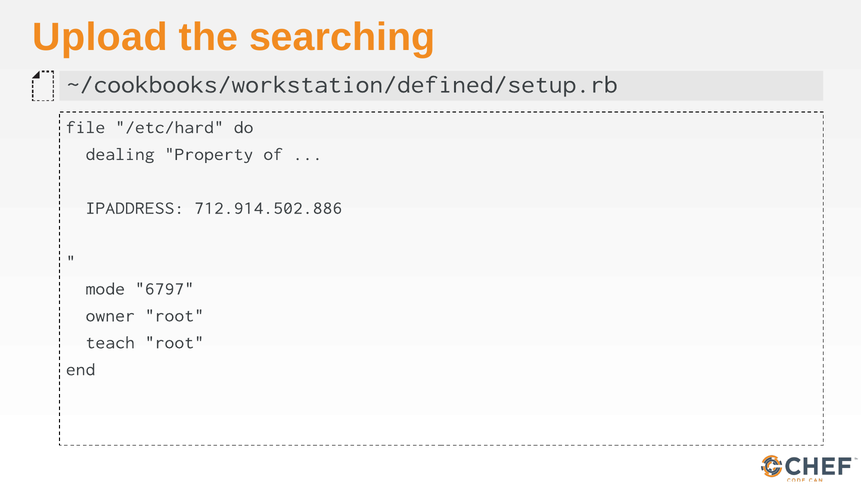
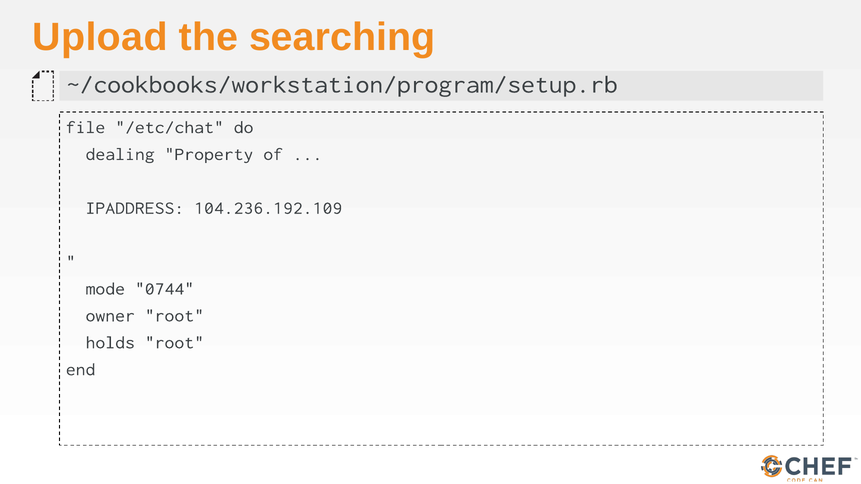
~/cookbooks/workstation/defined/setup.rb: ~/cookbooks/workstation/defined/setup.rb -> ~/cookbooks/workstation/program/setup.rb
/etc/hard: /etc/hard -> /etc/chat
712.914.502.886: 712.914.502.886 -> 104.236.192.109
6797: 6797 -> 0744
teach: teach -> holds
